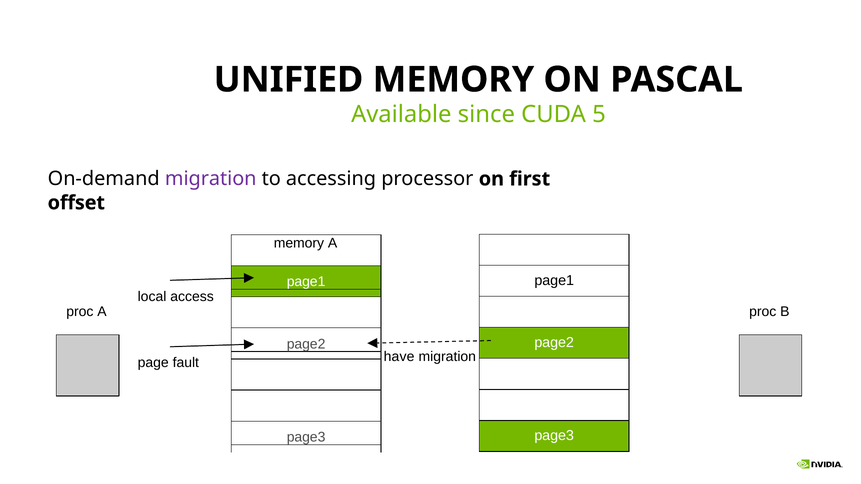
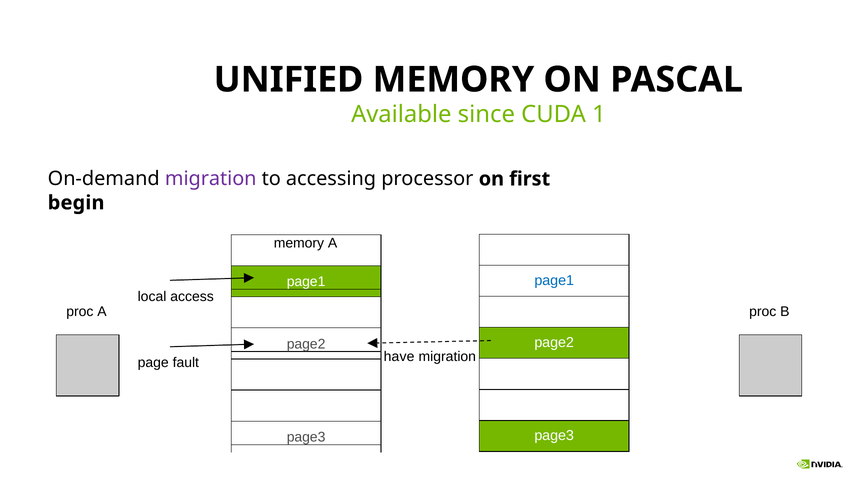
5: 5 -> 1
offset: offset -> begin
page1 at (554, 280) colour: black -> blue
